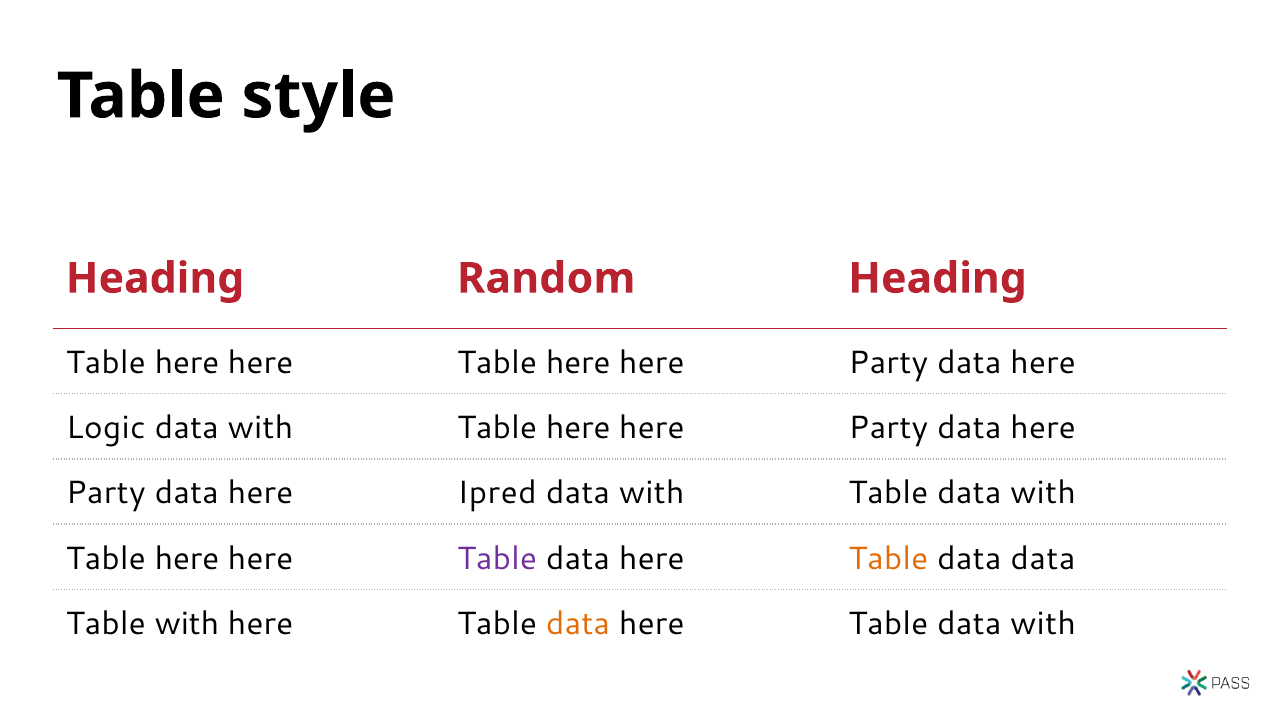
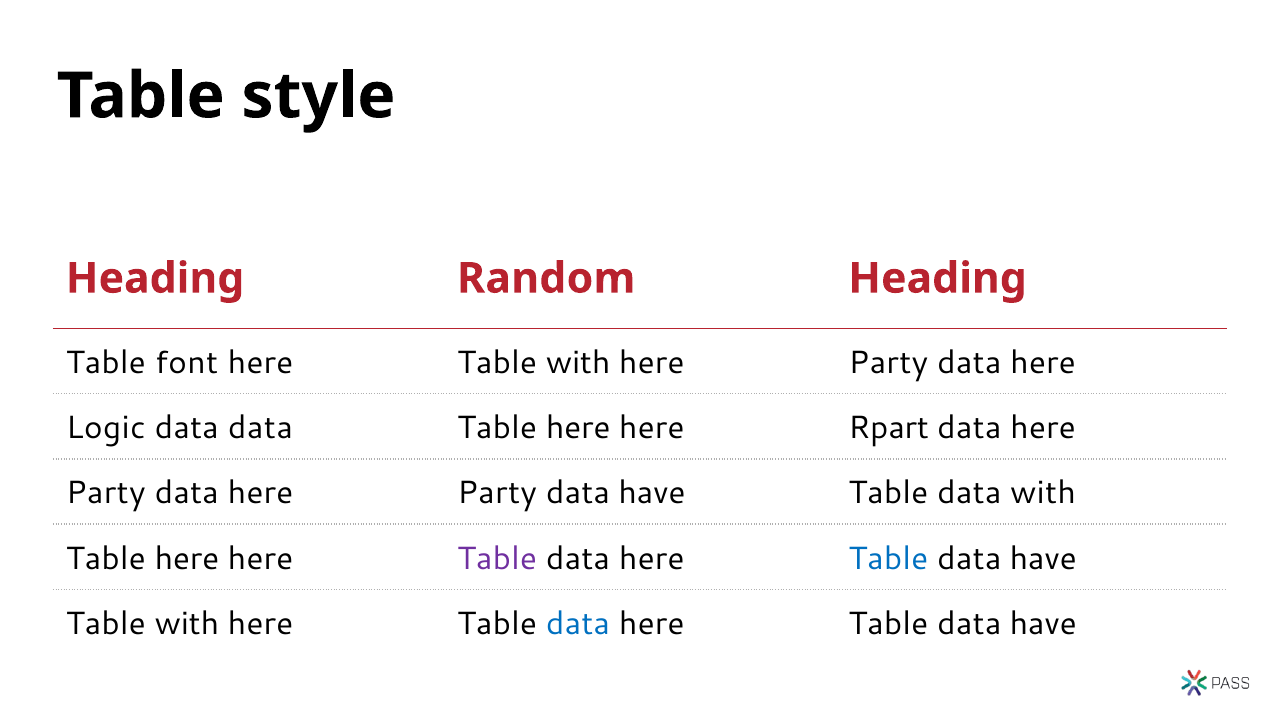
here at (187, 363): here -> font
here Table here: here -> with
with at (261, 428): with -> data
Party at (888, 428): Party -> Rpart
Ipred at (497, 494): Ipred -> Party
with at (652, 494): with -> have
Table at (888, 559) colour: orange -> blue
data at (1043, 559): data -> have
data at (578, 624) colour: orange -> blue
with at (1043, 624): with -> have
